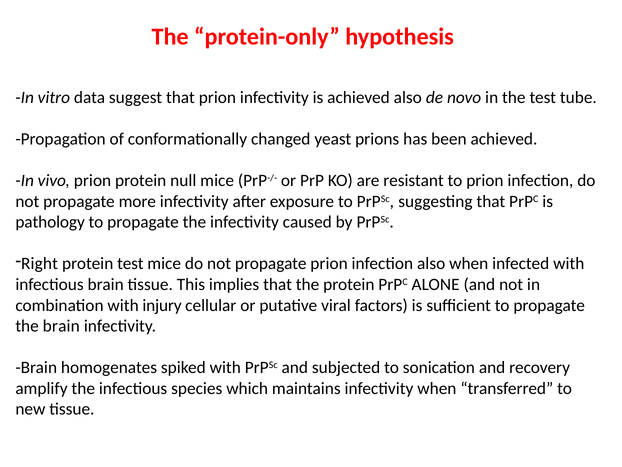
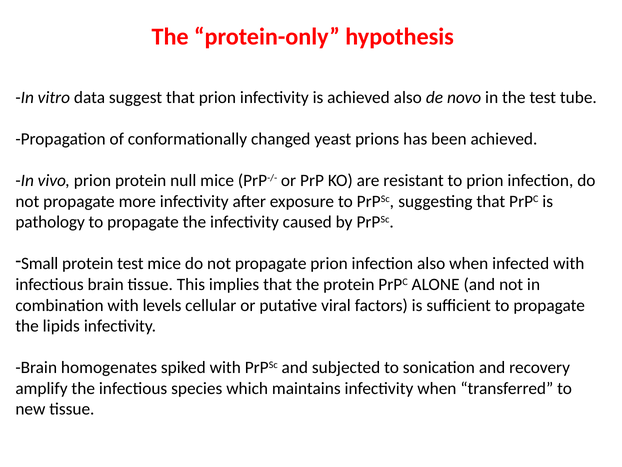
Right: Right -> Small
injury: injury -> levels
the brain: brain -> lipids
